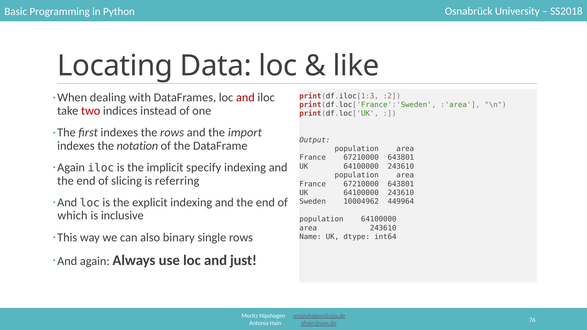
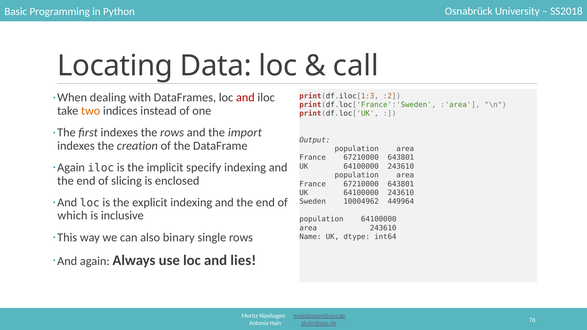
like: like -> call
two colour: red -> orange
notation: notation -> creation
referring: referring -> enclosed
just: just -> lies
